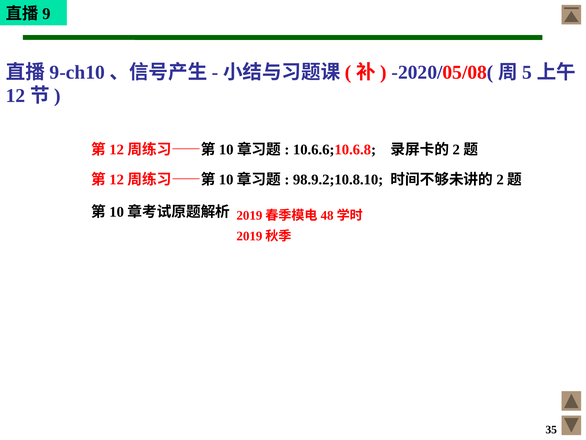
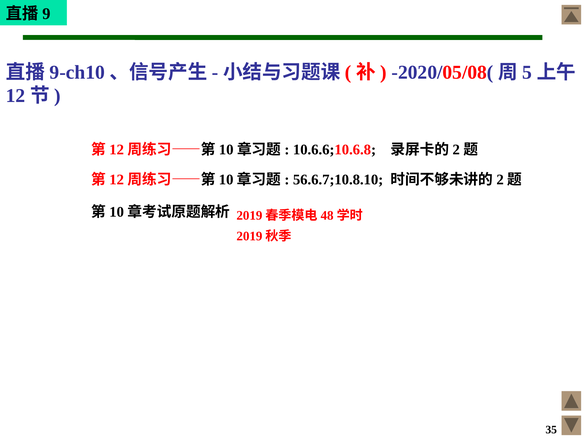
98.9.2;10.8.10: 98.9.2;10.8.10 -> 56.6.7;10.8.10
